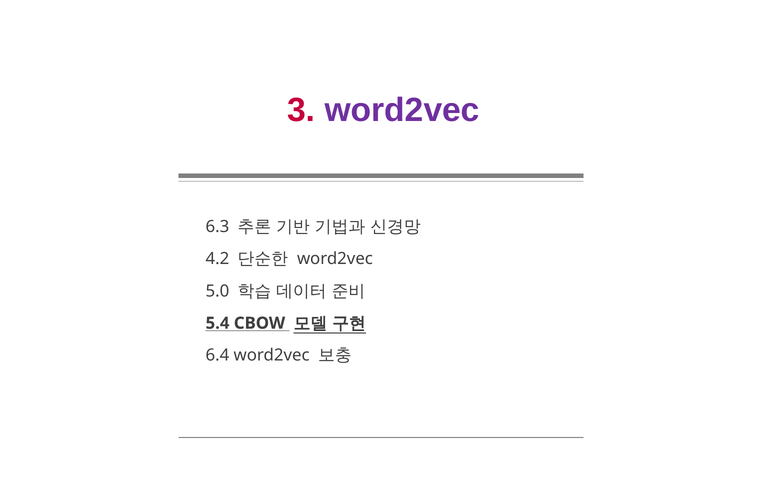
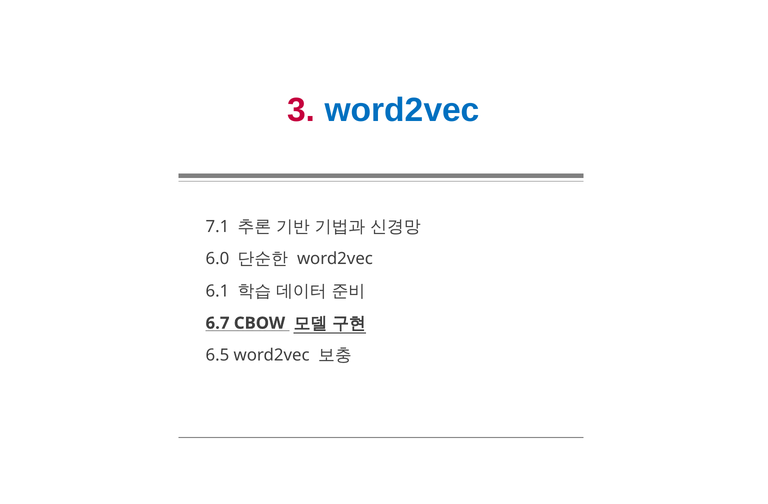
word2vec at (402, 110) colour: purple -> blue
6.3: 6.3 -> 7.1
4.2: 4.2 -> 6.0
5.0: 5.0 -> 6.1
5.4: 5.4 -> 6.7
6.4: 6.4 -> 6.5
